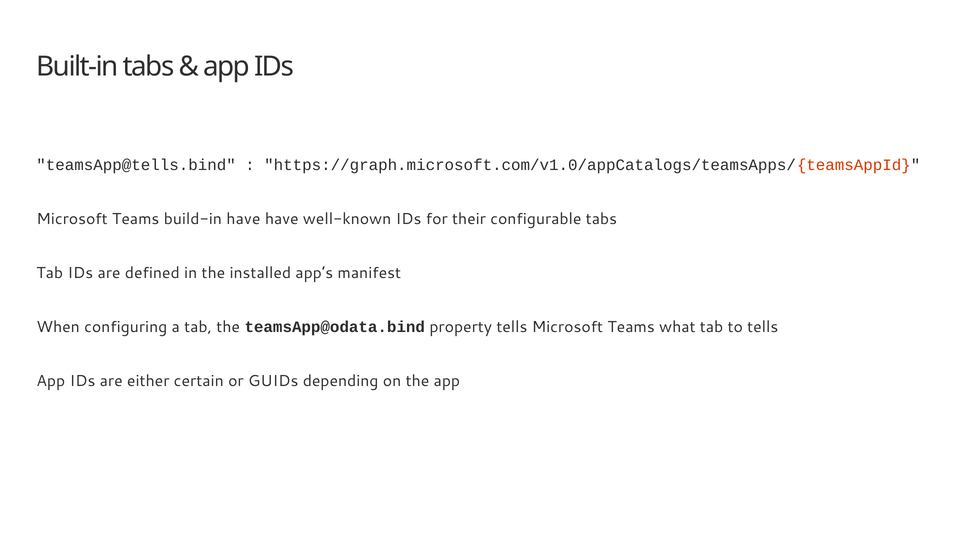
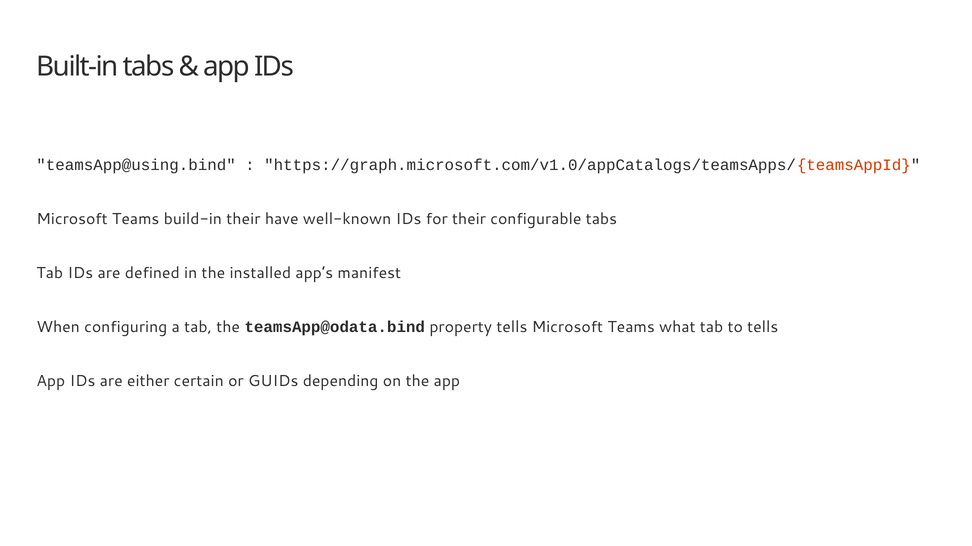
teamsApp@tells.bind: teamsApp@tells.bind -> teamsApp@using.bind
build-in have: have -> their
